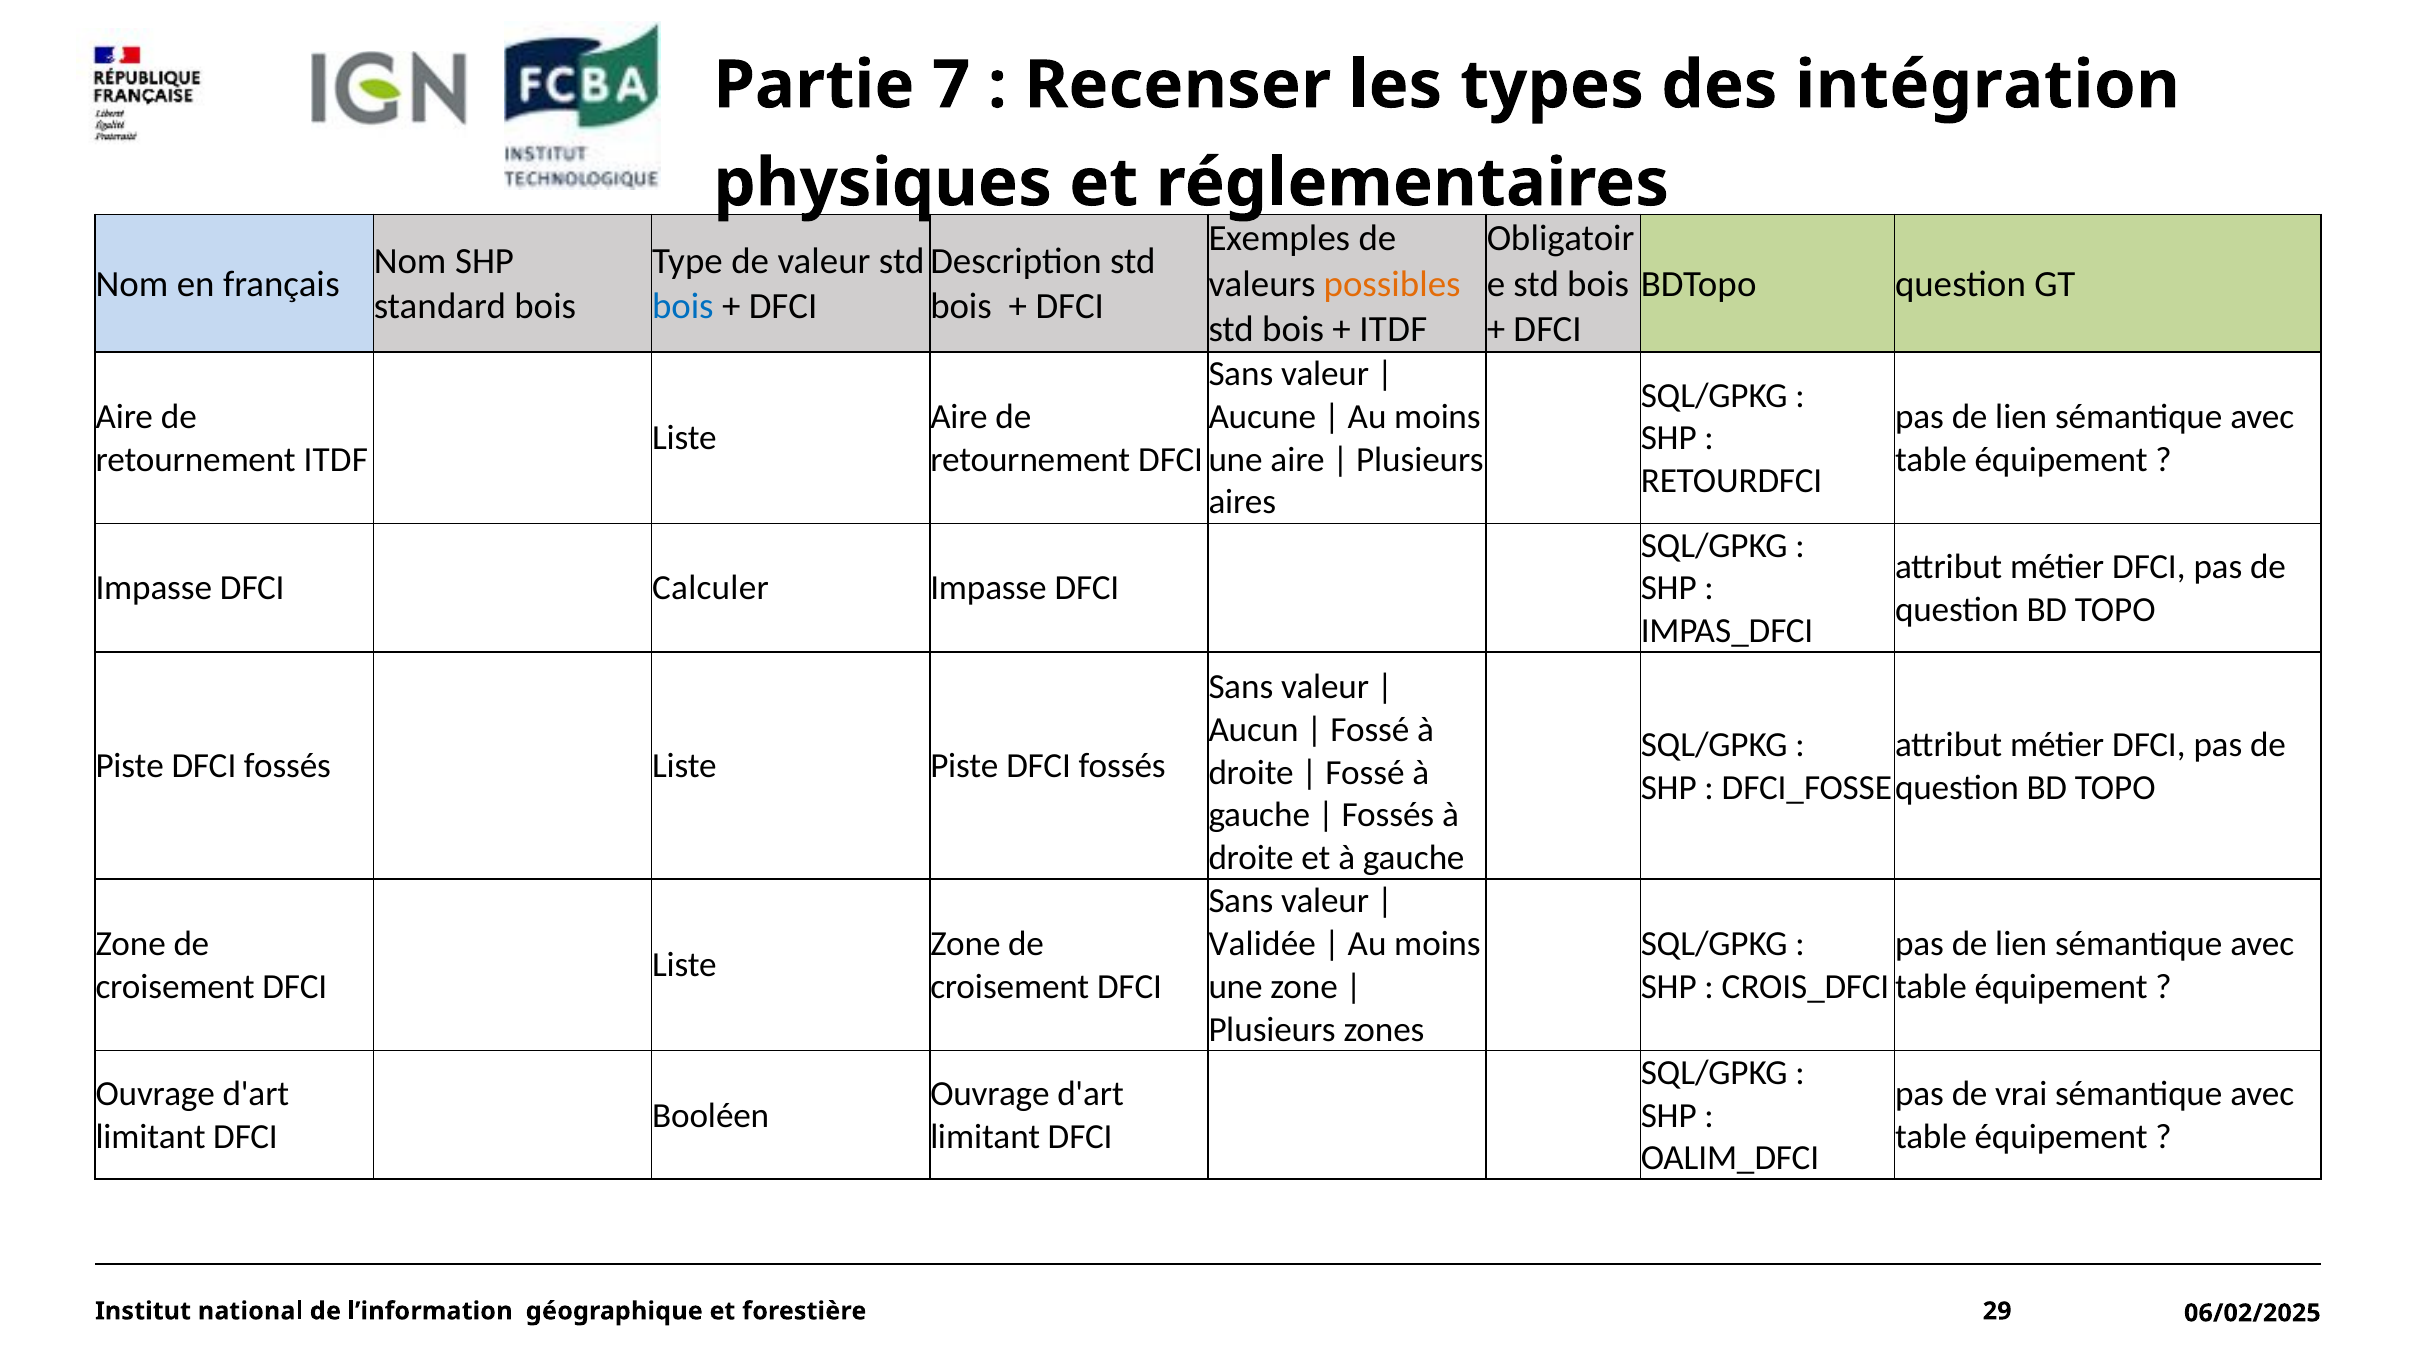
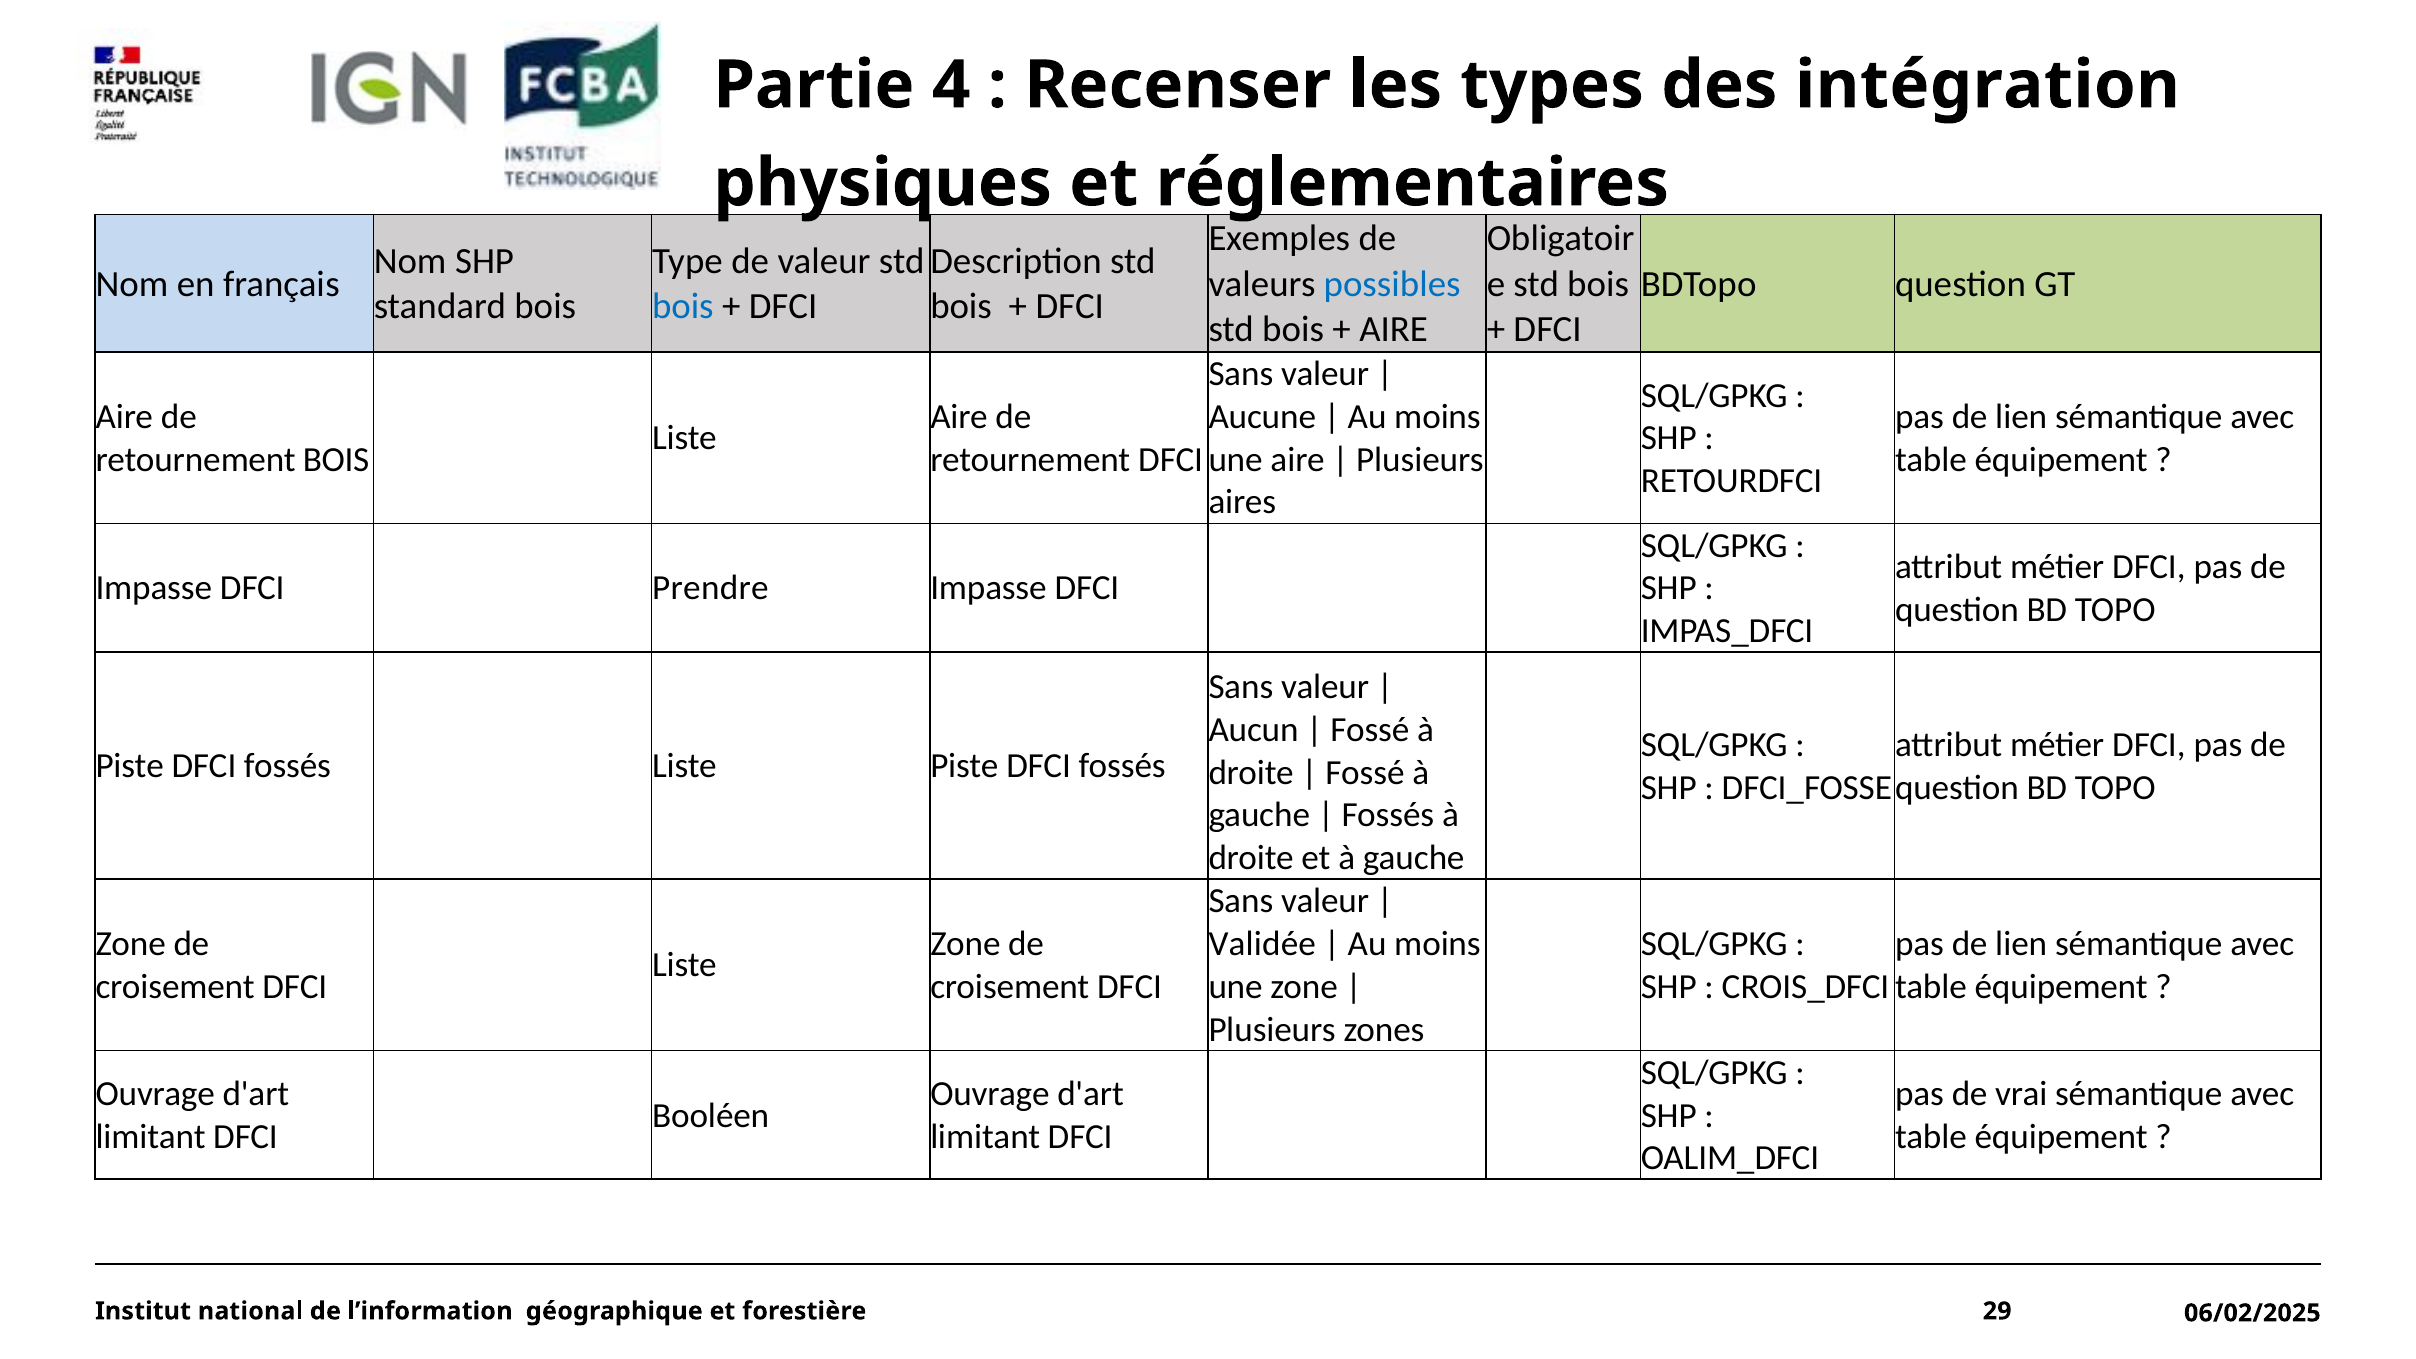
7: 7 -> 4
possibles colour: orange -> blue
ITDF at (1393, 329): ITDF -> AIRE
retournement ITDF: ITDF -> BOIS
Calculer: Calculer -> Prendre
